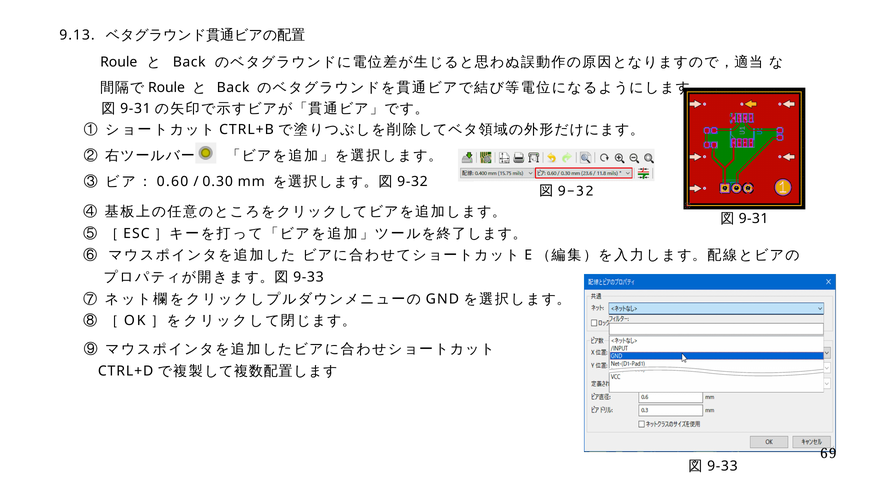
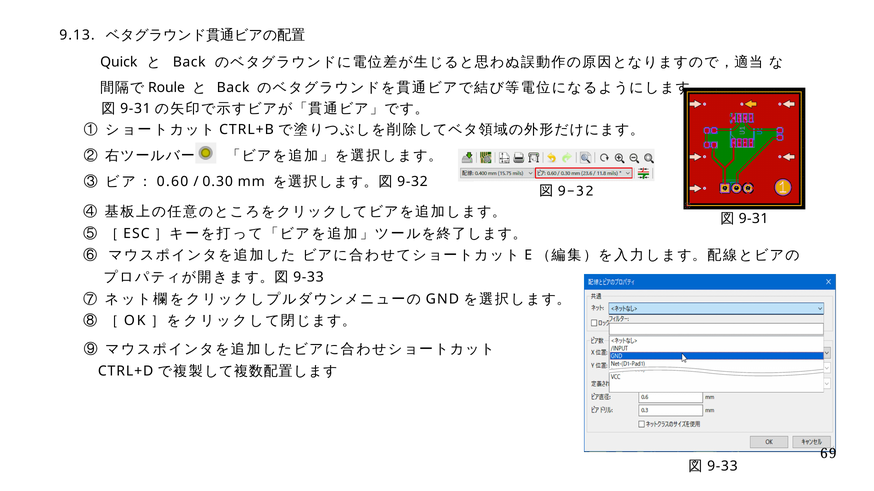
Roule at (119, 62): Roule -> Quick
